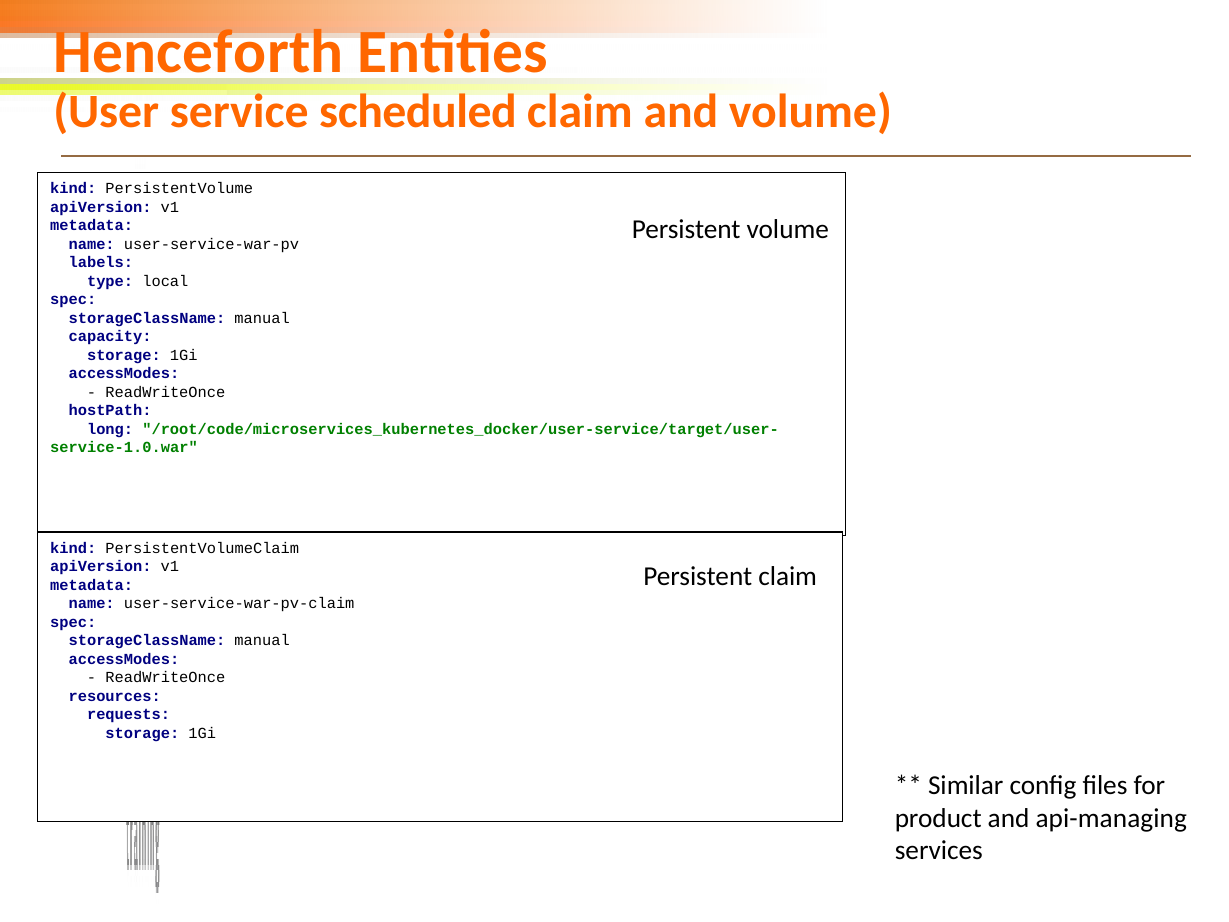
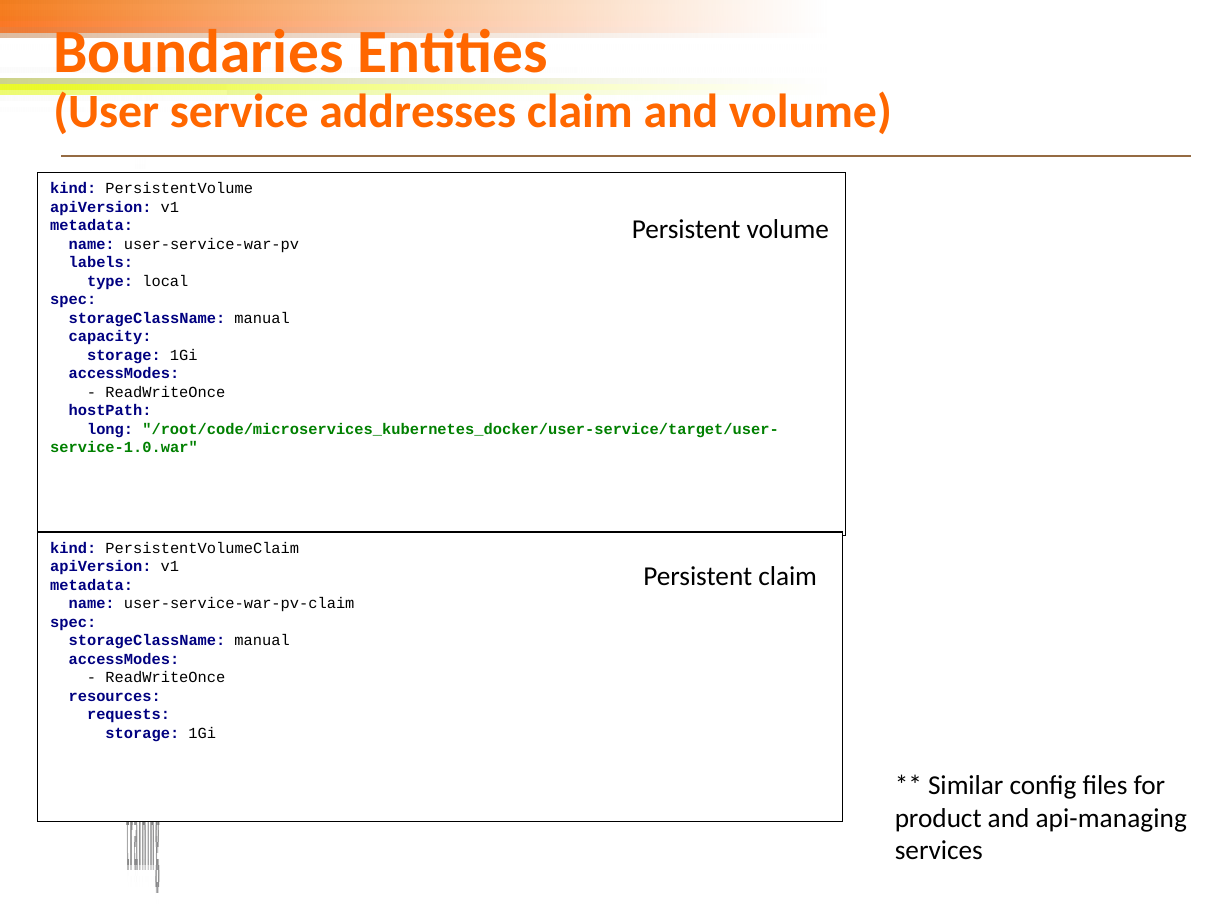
Henceforth: Henceforth -> Boundaries
scheduled: scheduled -> addresses
